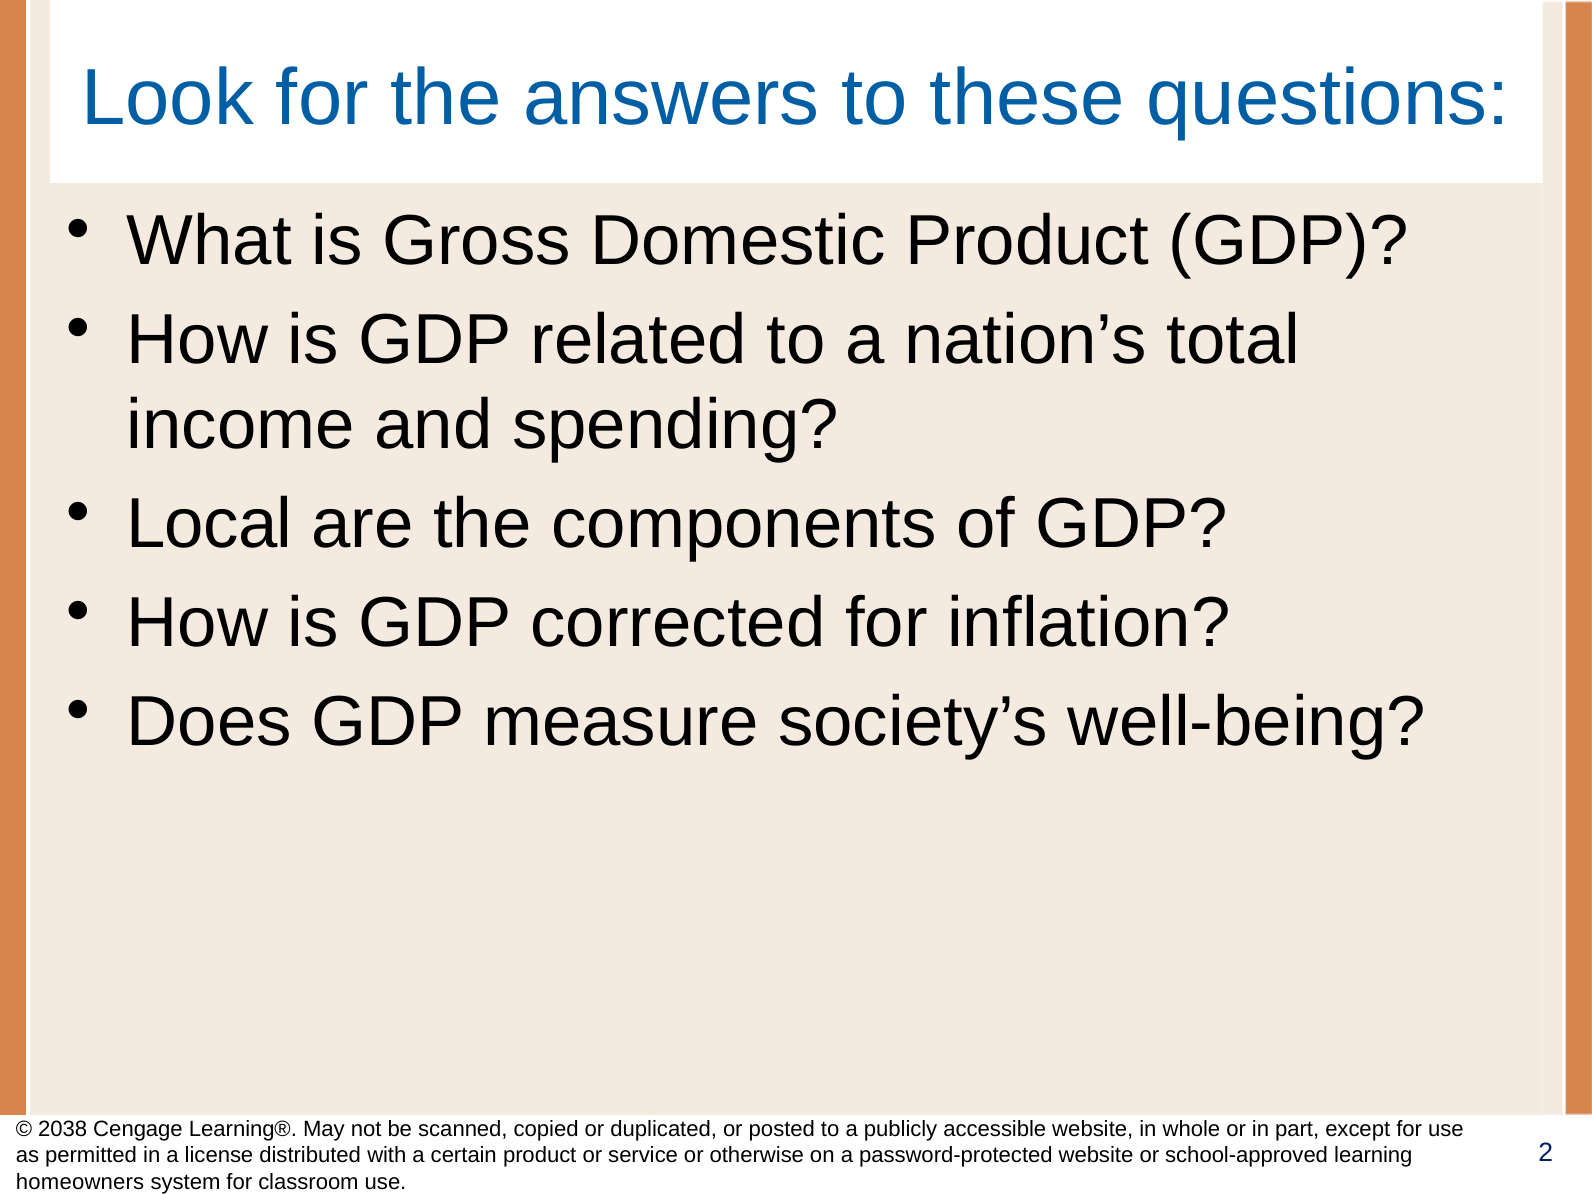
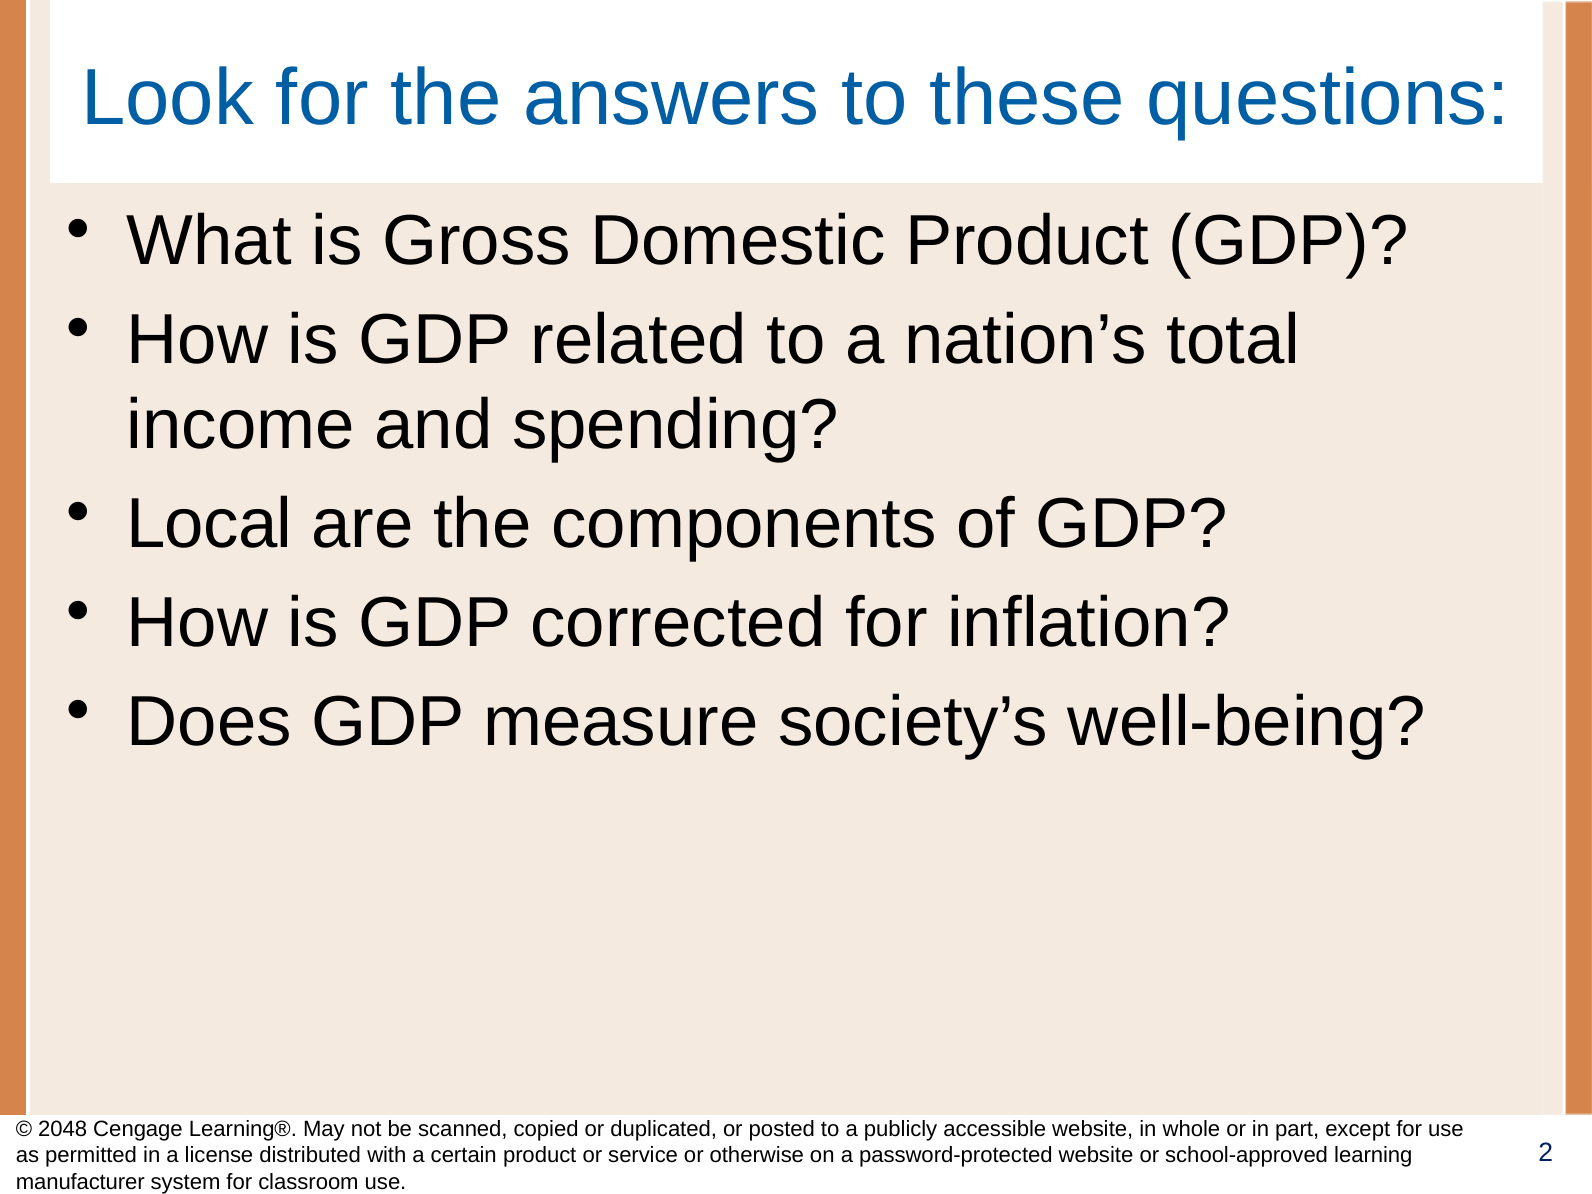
2038: 2038 -> 2048
homeowners: homeowners -> manufacturer
